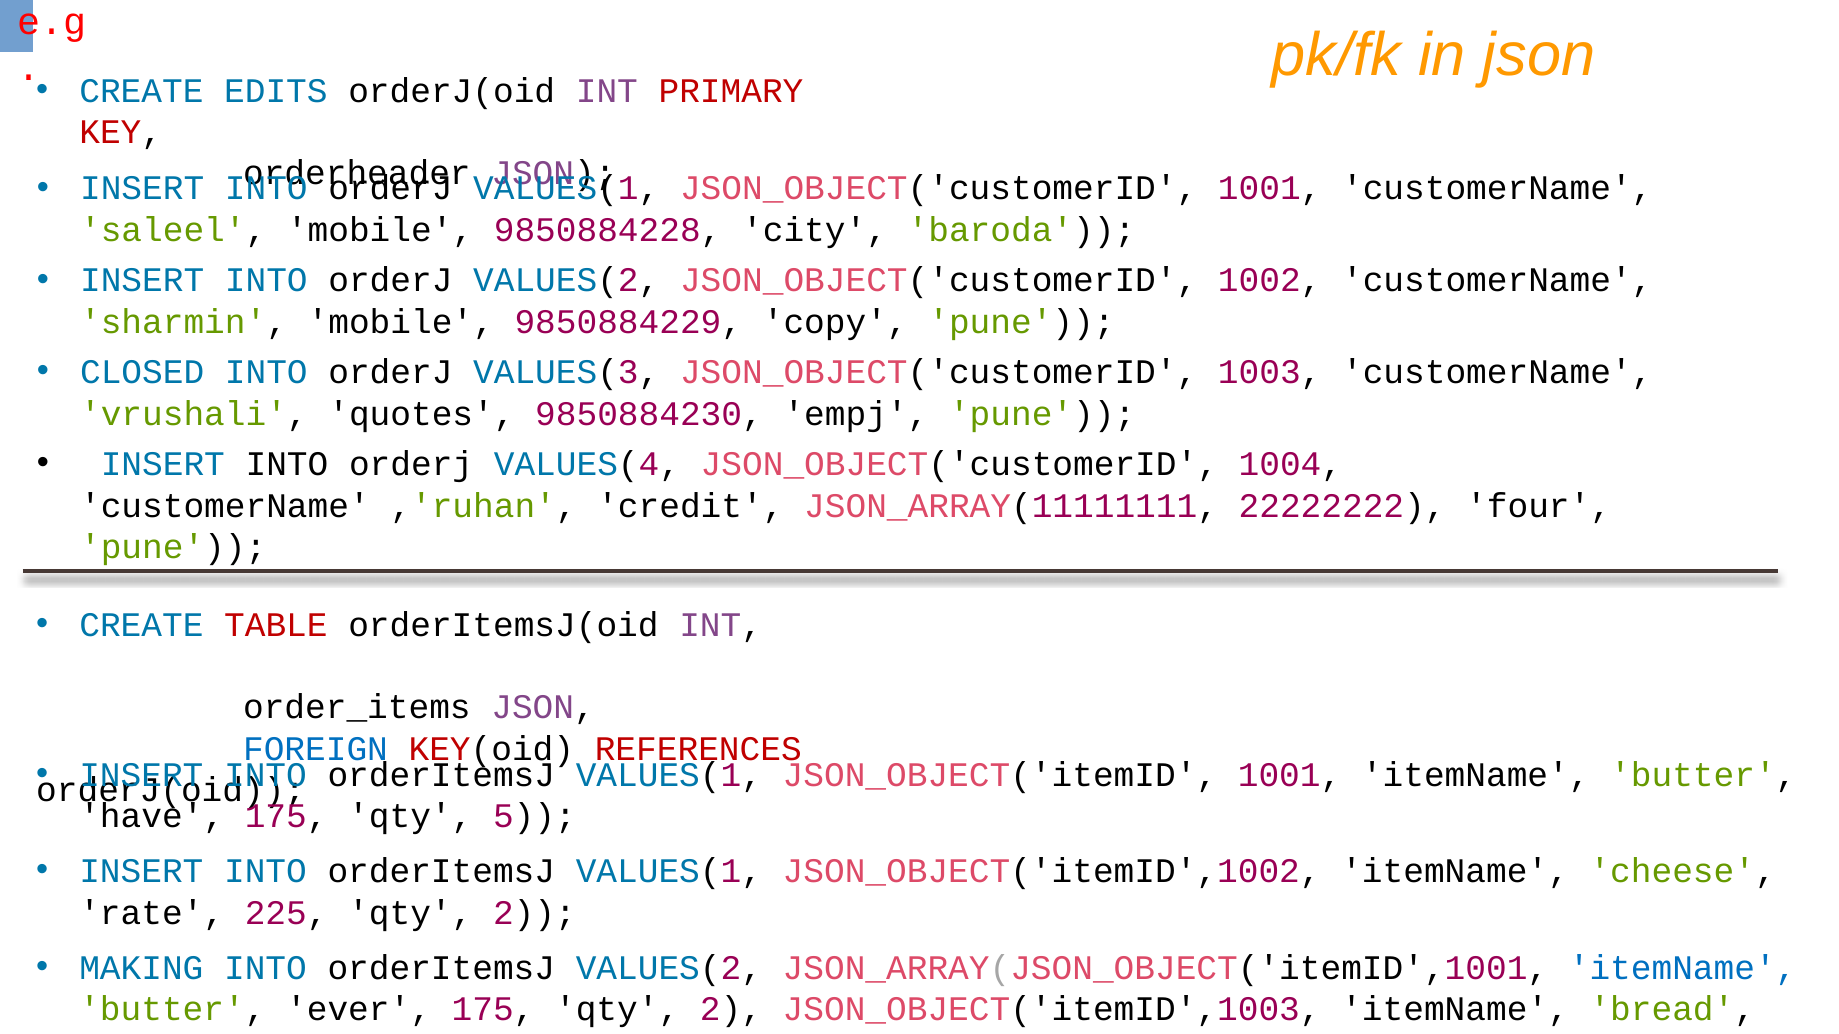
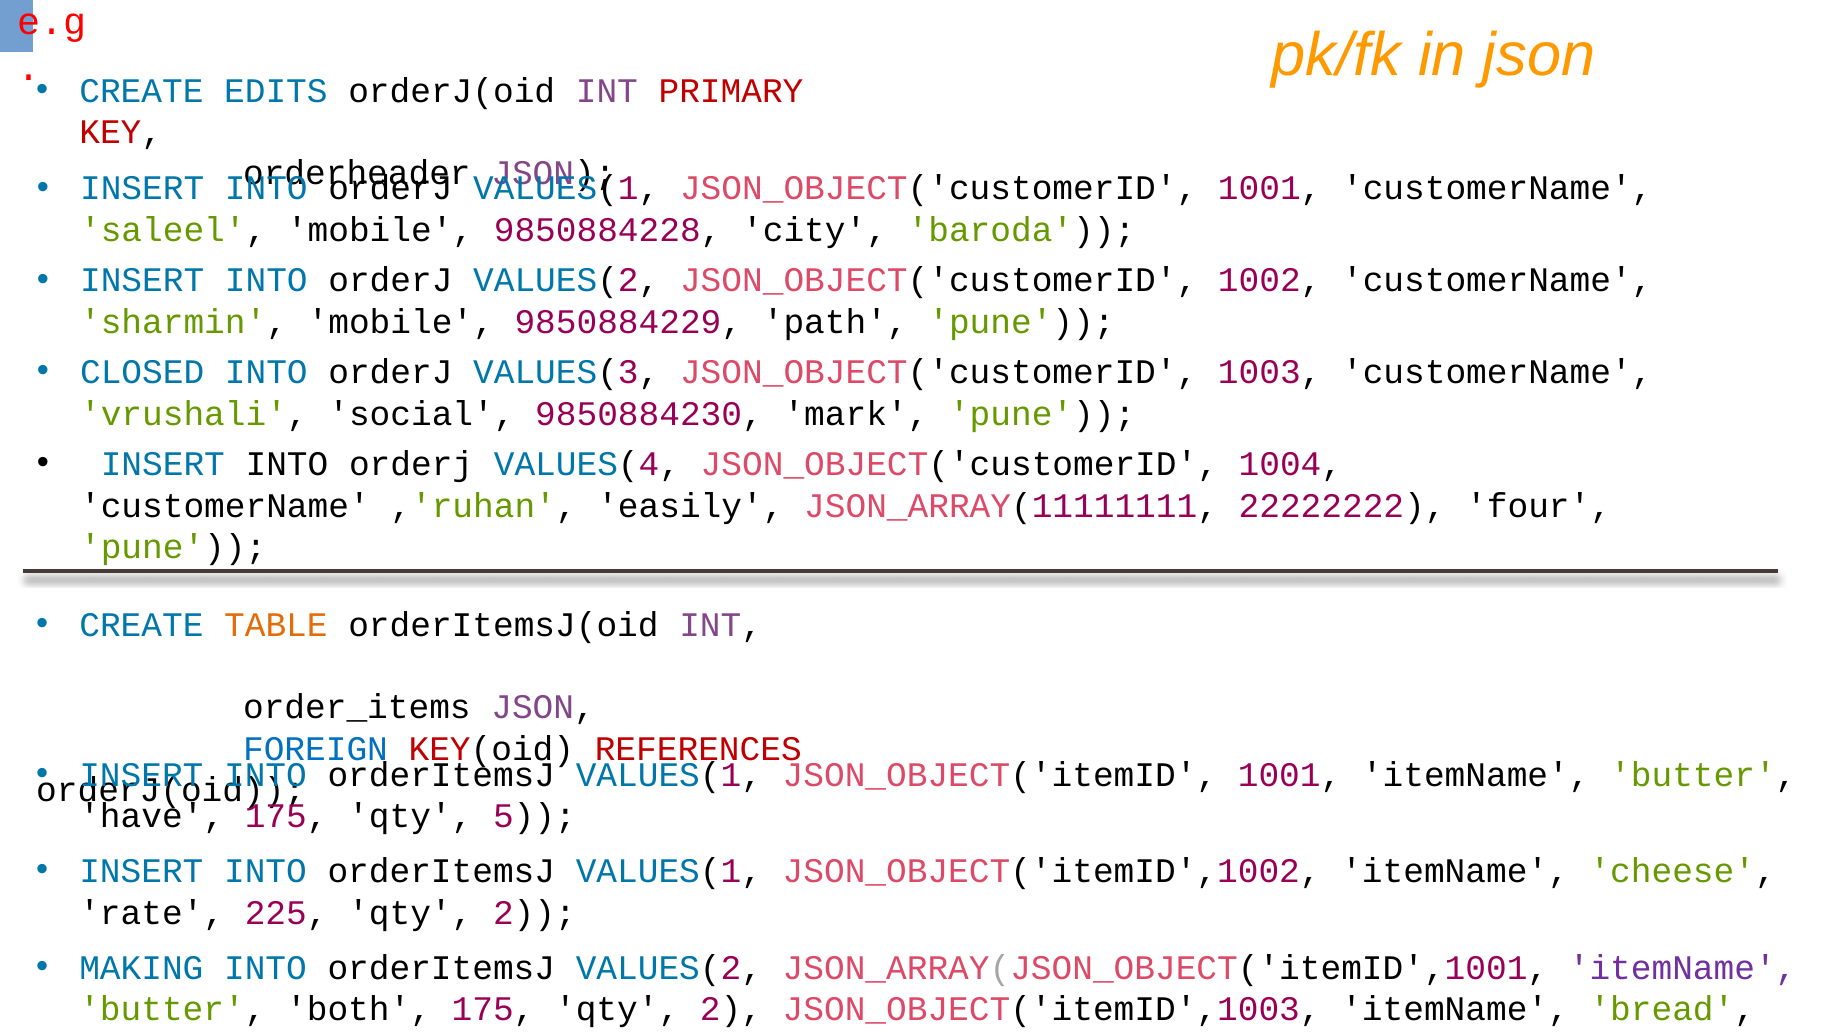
copy: copy -> path
quotes: quotes -> social
empj: empj -> mark
credit: credit -> easily
TABLE colour: red -> orange
itemName at (1683, 968) colour: blue -> purple
ever: ever -> both
